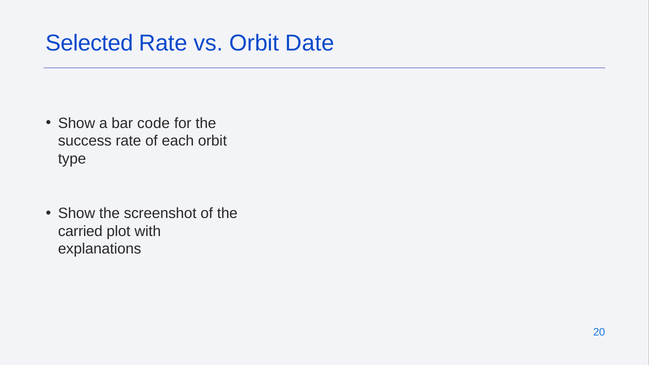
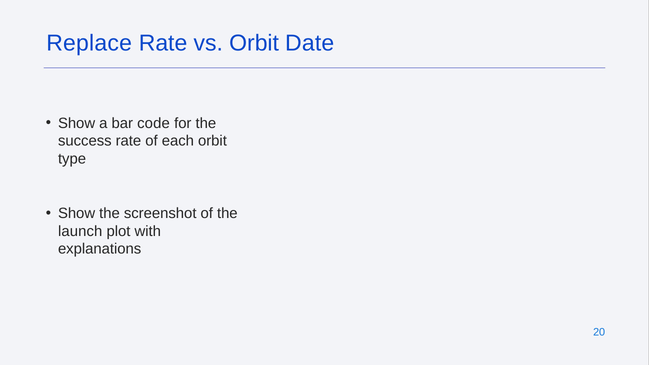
Selected: Selected -> Replace
carried: carried -> launch
